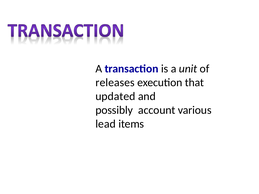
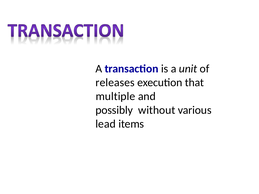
updated: updated -> multiple
account: account -> without
